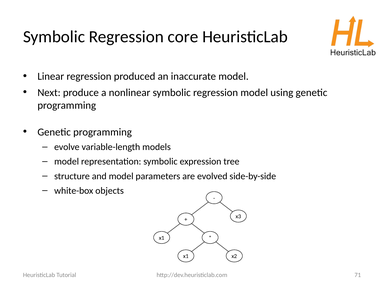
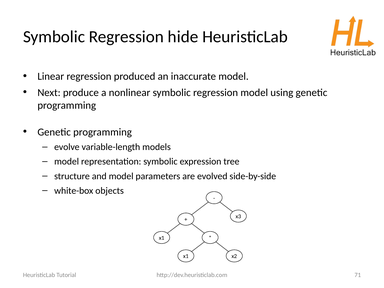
core: core -> hide
